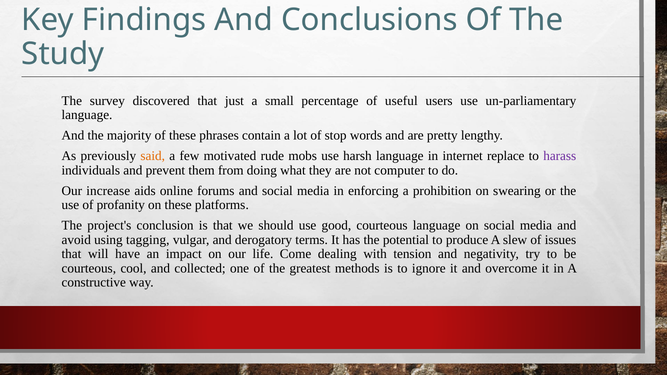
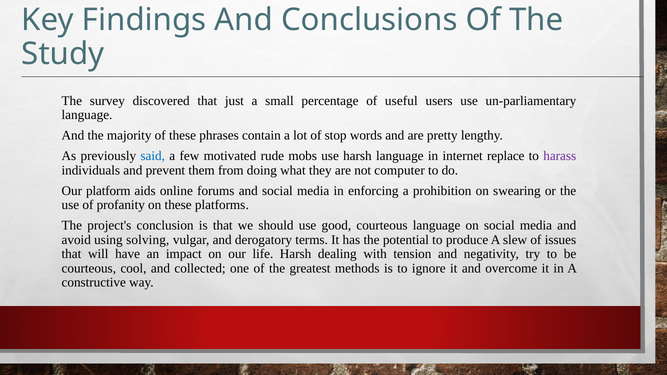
said colour: orange -> blue
increase: increase -> platform
tagging: tagging -> solving
life Come: Come -> Harsh
